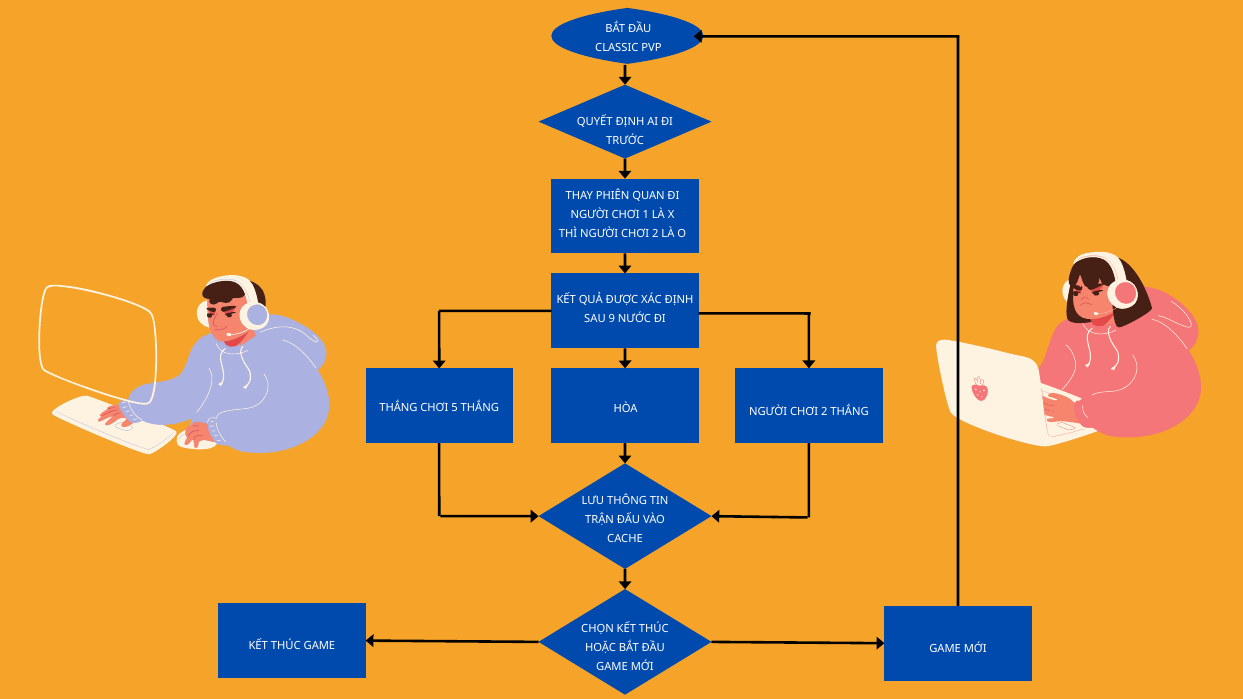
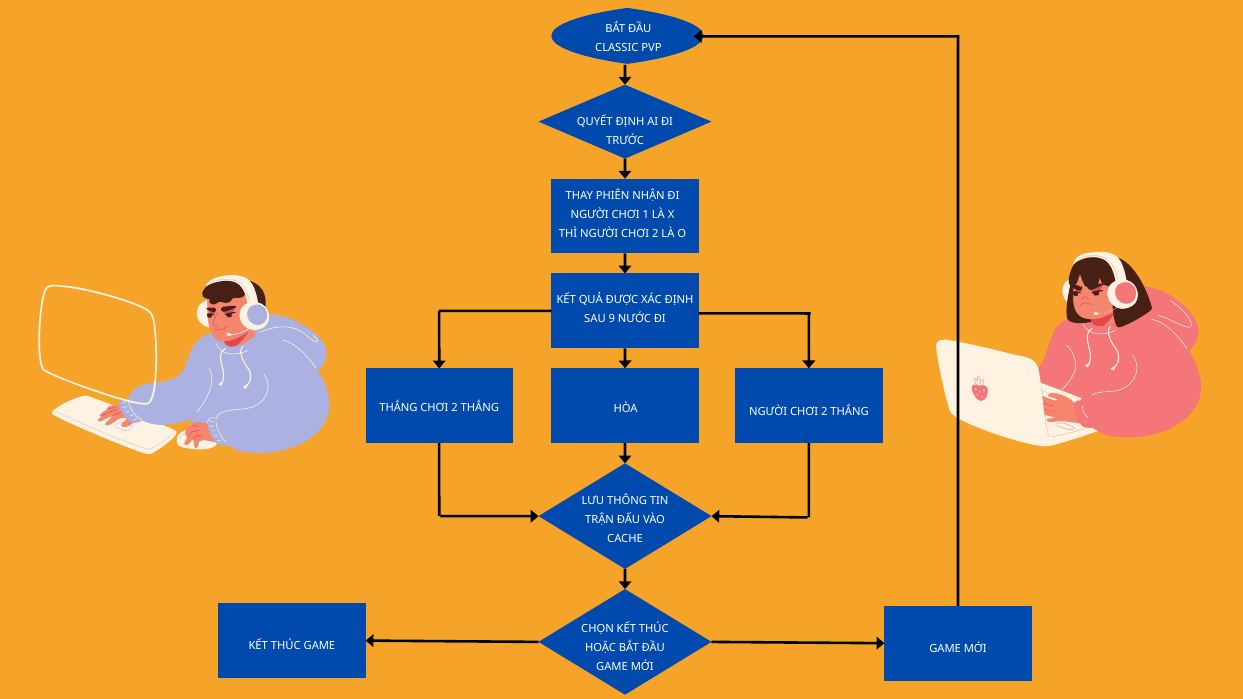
QUAN: QUAN -> NHẬN
5 at (455, 408): 5 -> 2
